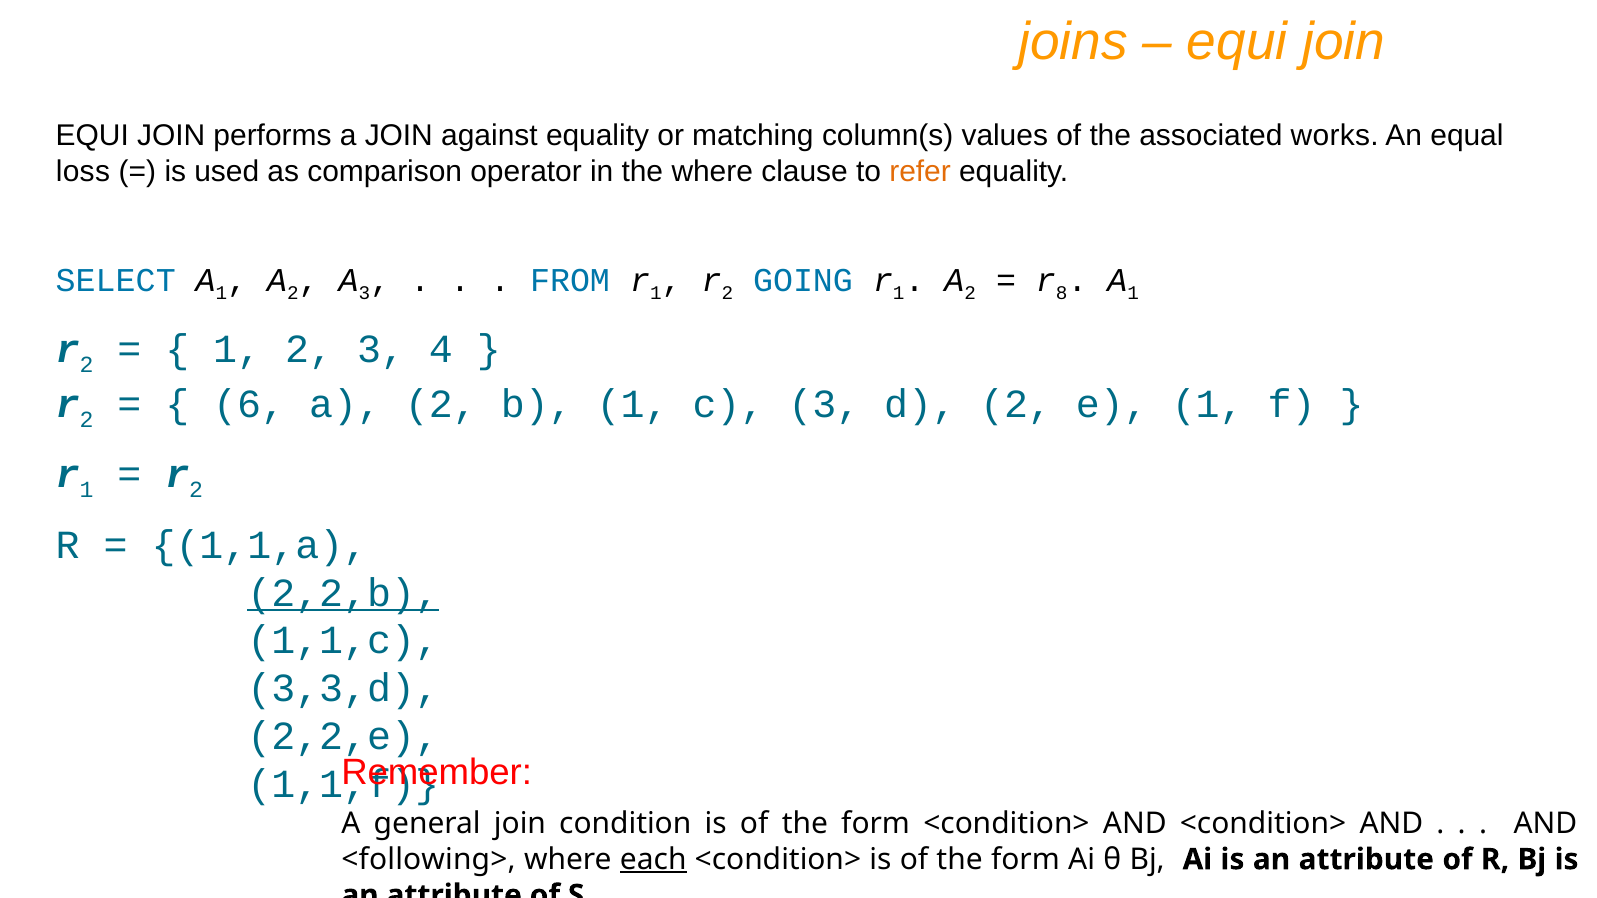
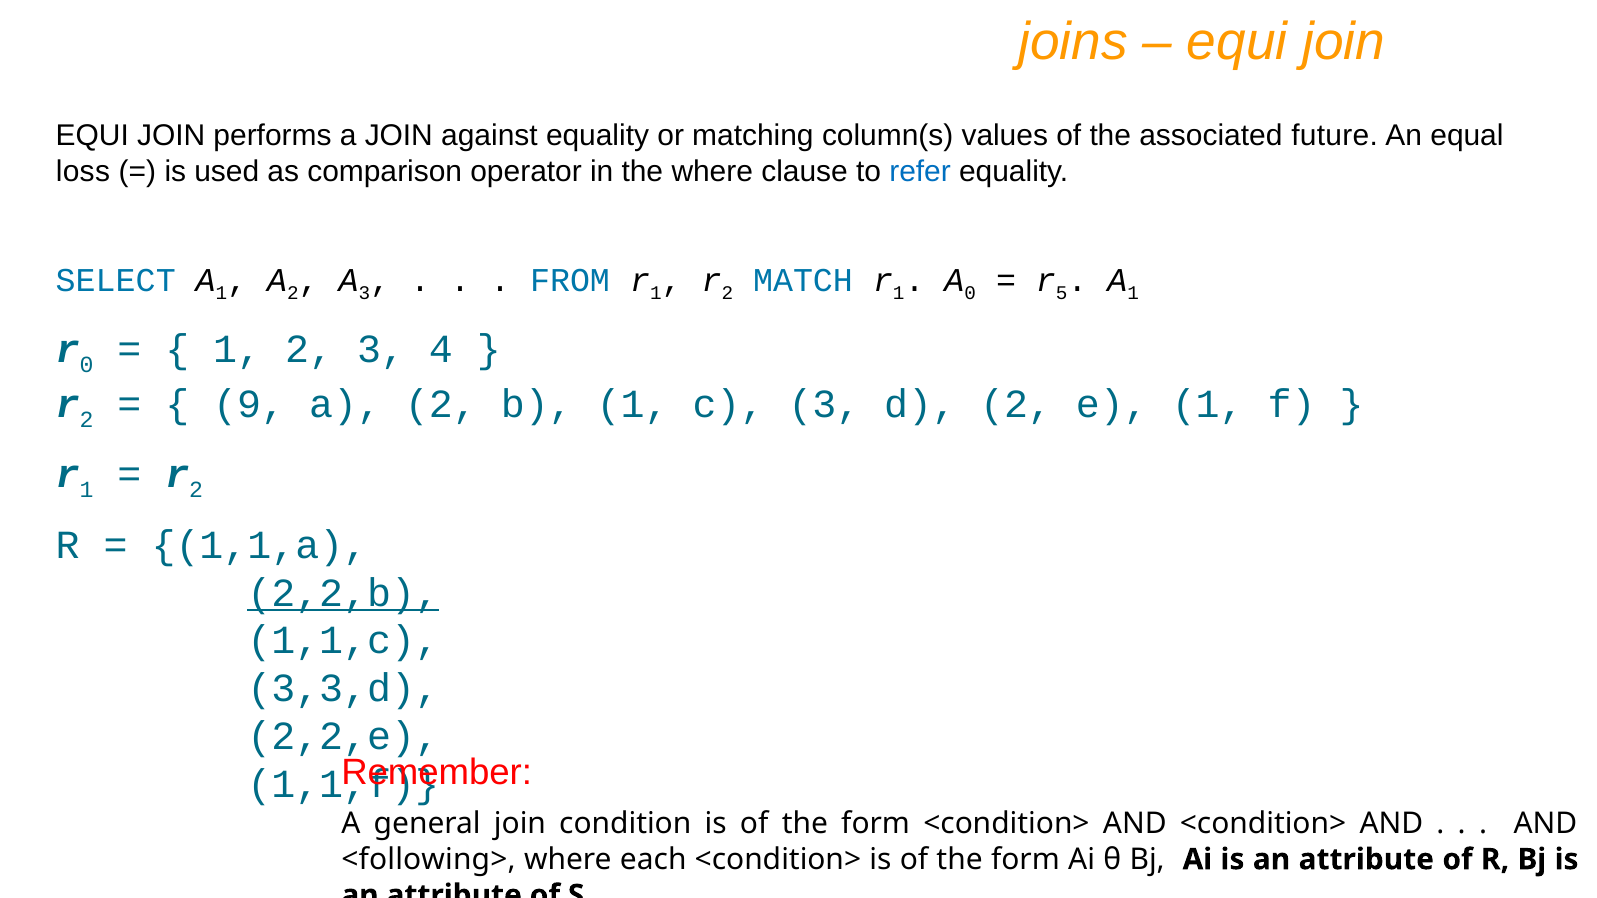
works: works -> future
refer colour: orange -> blue
GOING: GOING -> MATCH
2 at (970, 293): 2 -> 0
8: 8 -> 5
2 at (87, 365): 2 -> 0
6: 6 -> 9
each underline: present -> none
